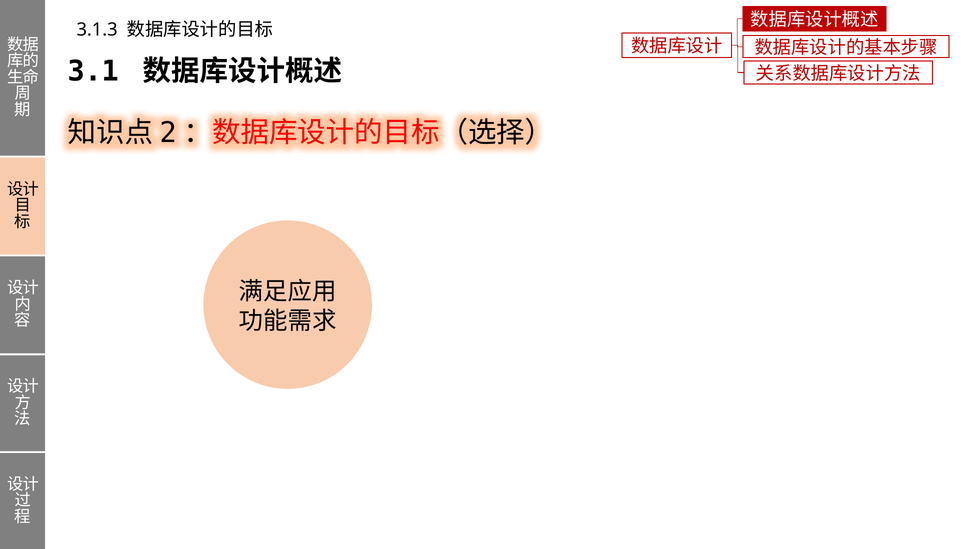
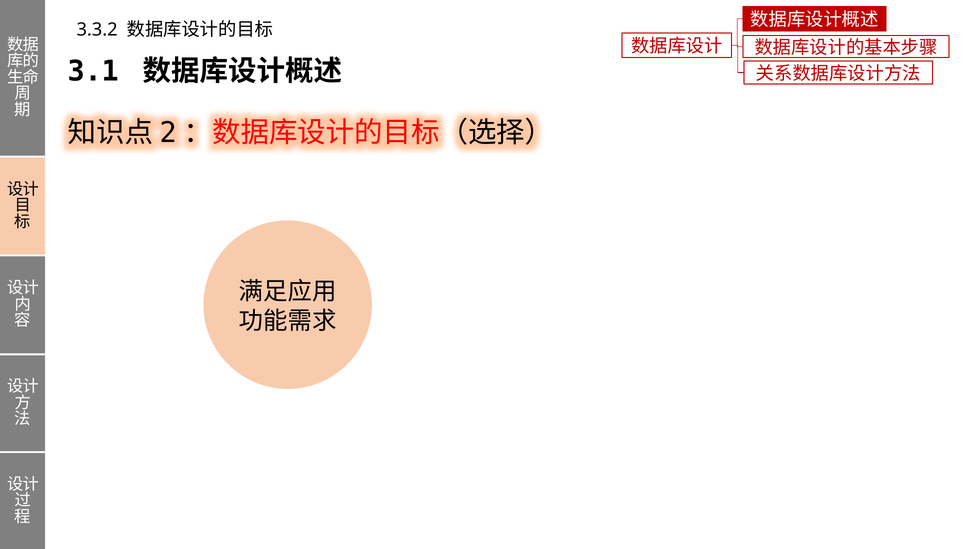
3.1.3: 3.1.3 -> 3.3.2
